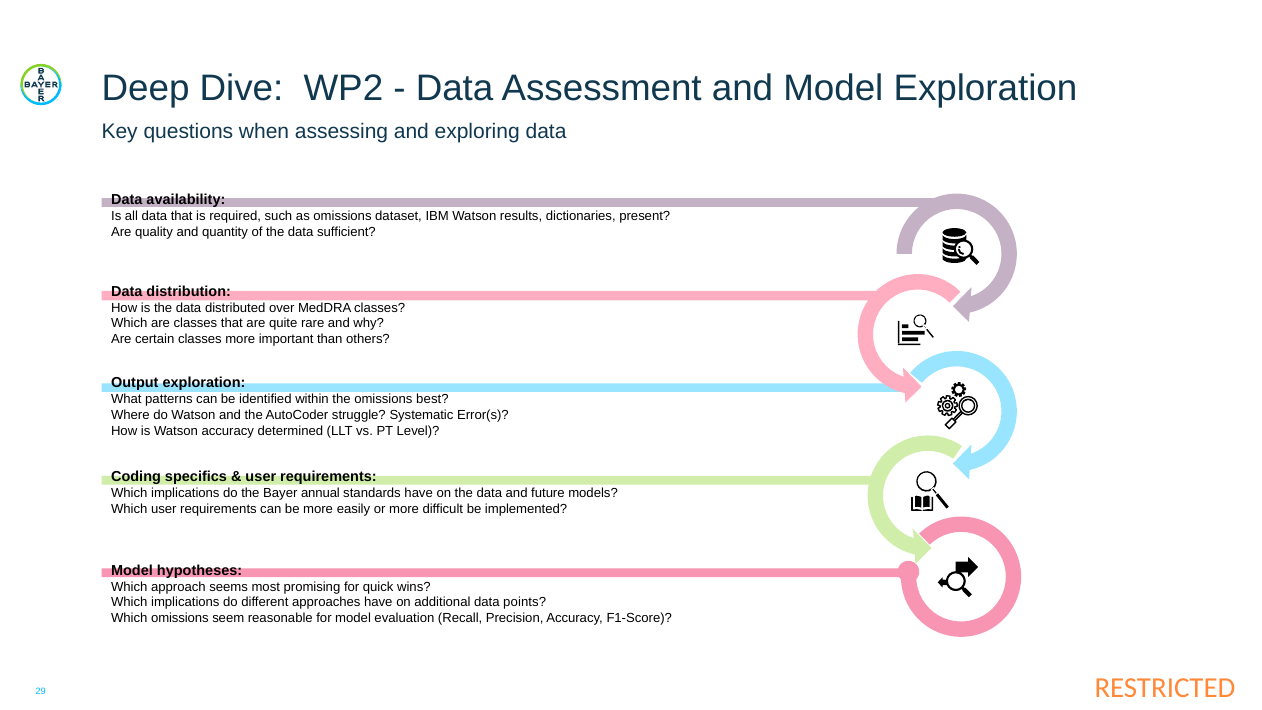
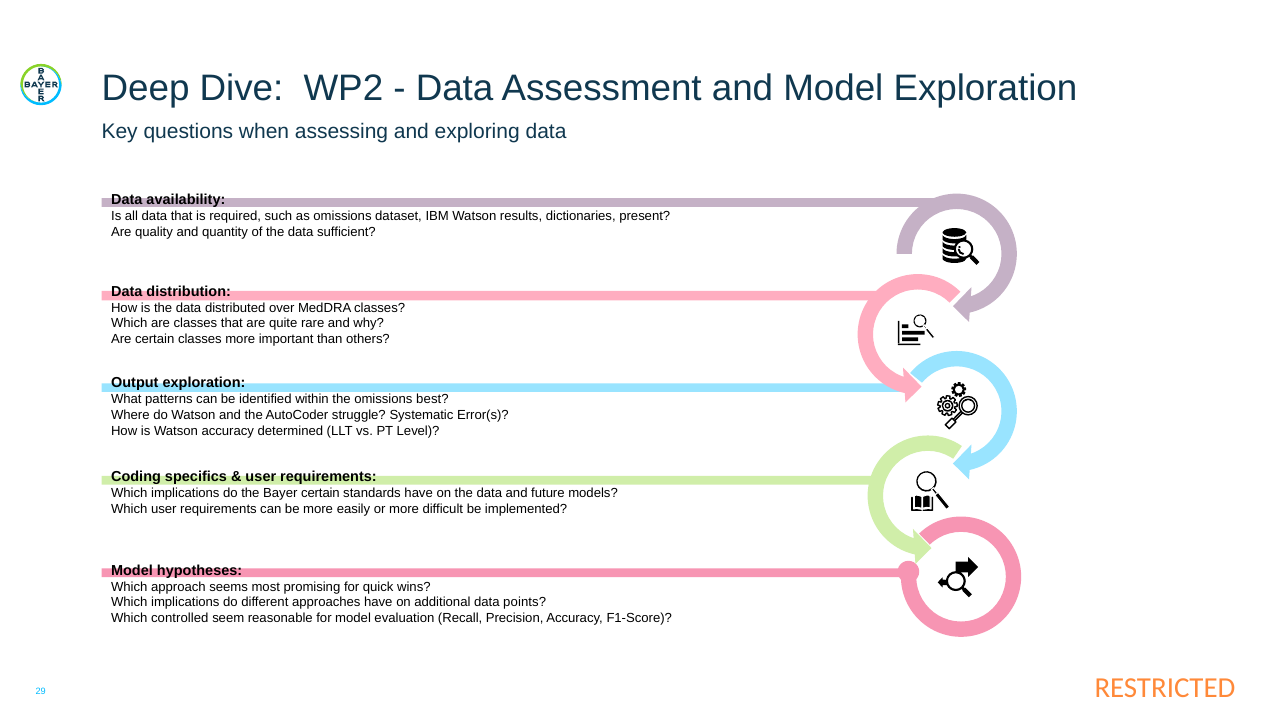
Bayer annual: annual -> certain
Which omissions: omissions -> controlled
